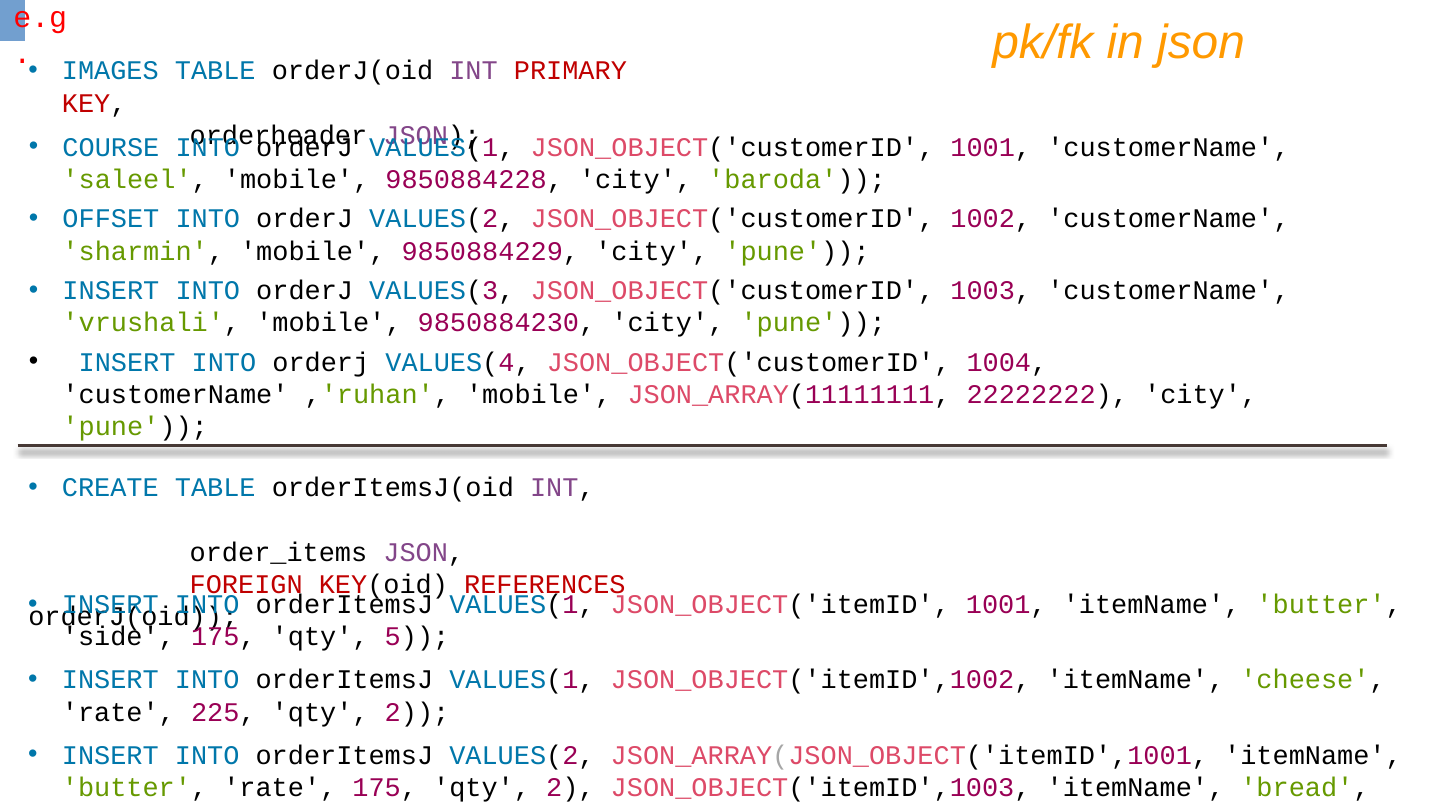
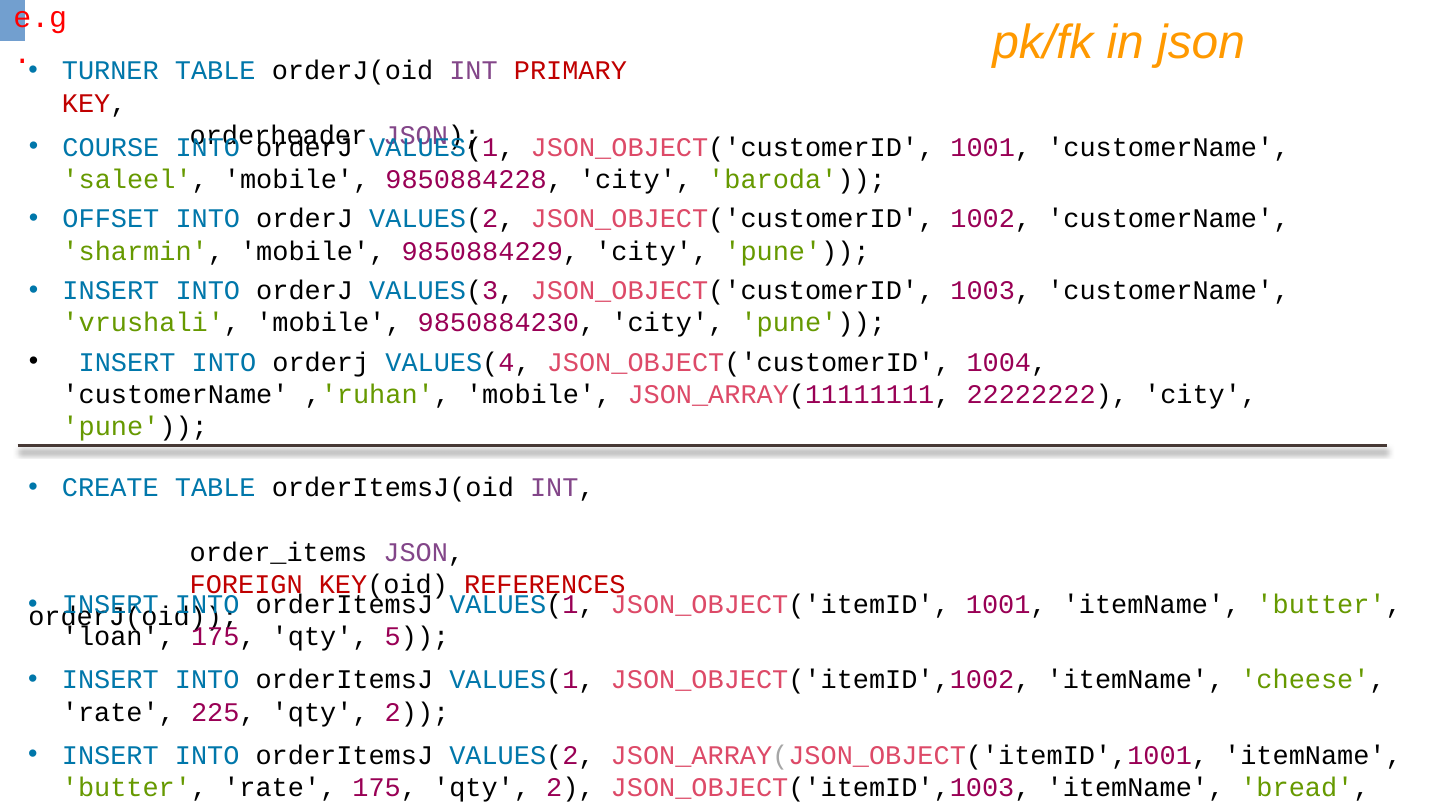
IMAGES: IMAGES -> TURNER
side: side -> loan
